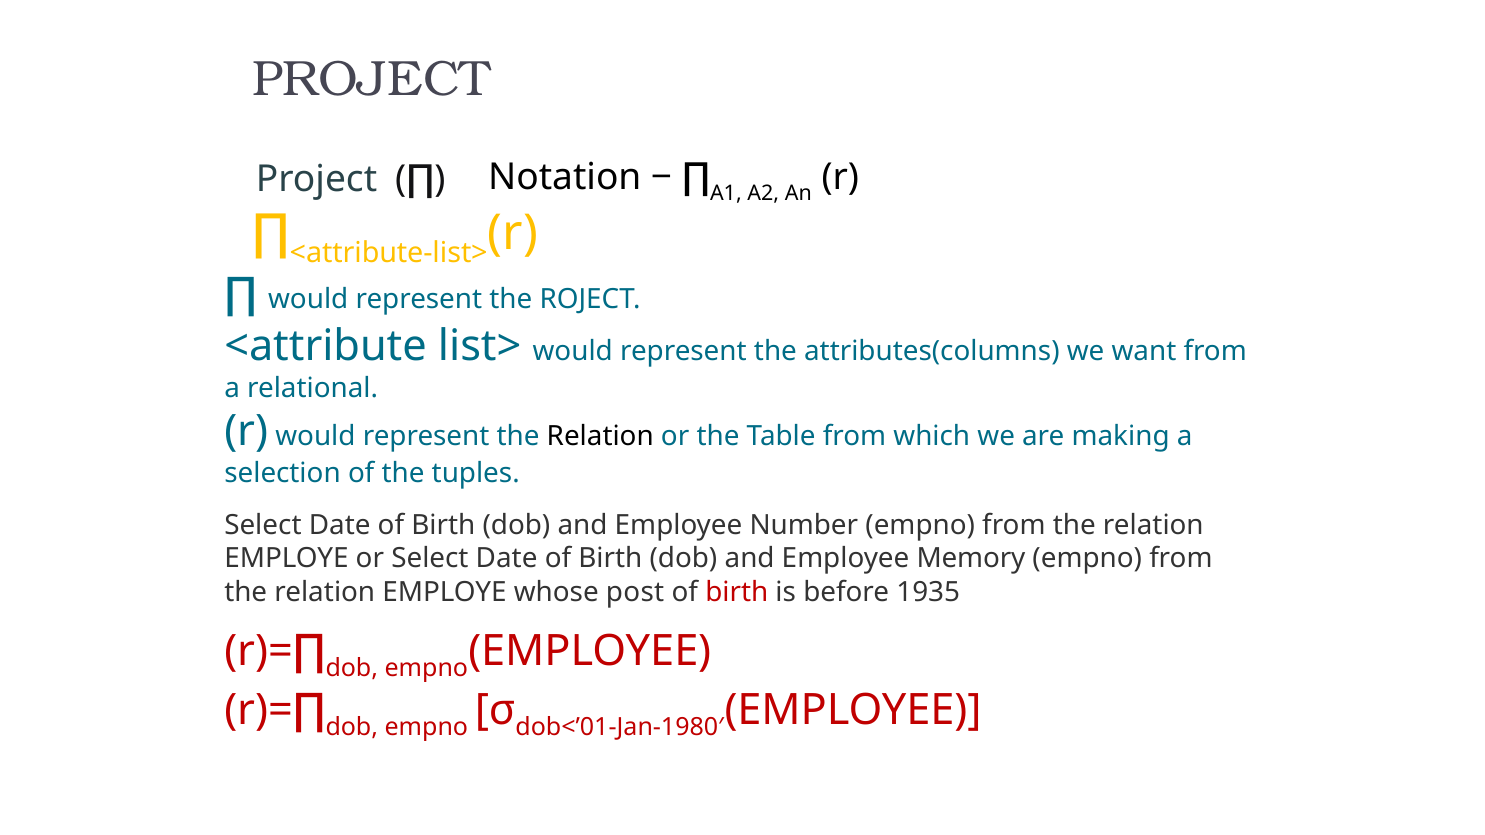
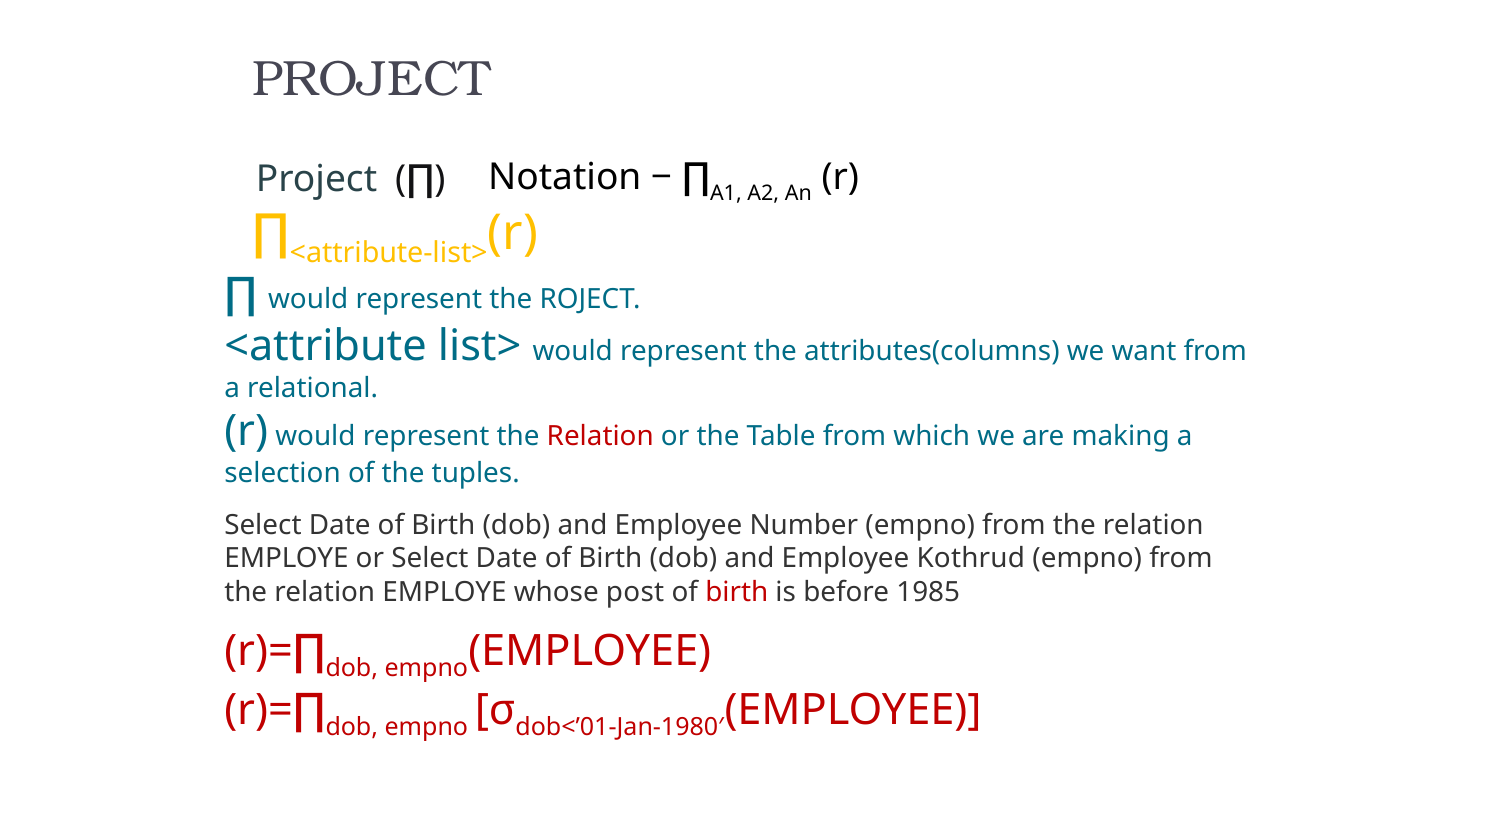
Relation at (600, 437) colour: black -> red
Memory: Memory -> Kothrud
1935: 1935 -> 1985
